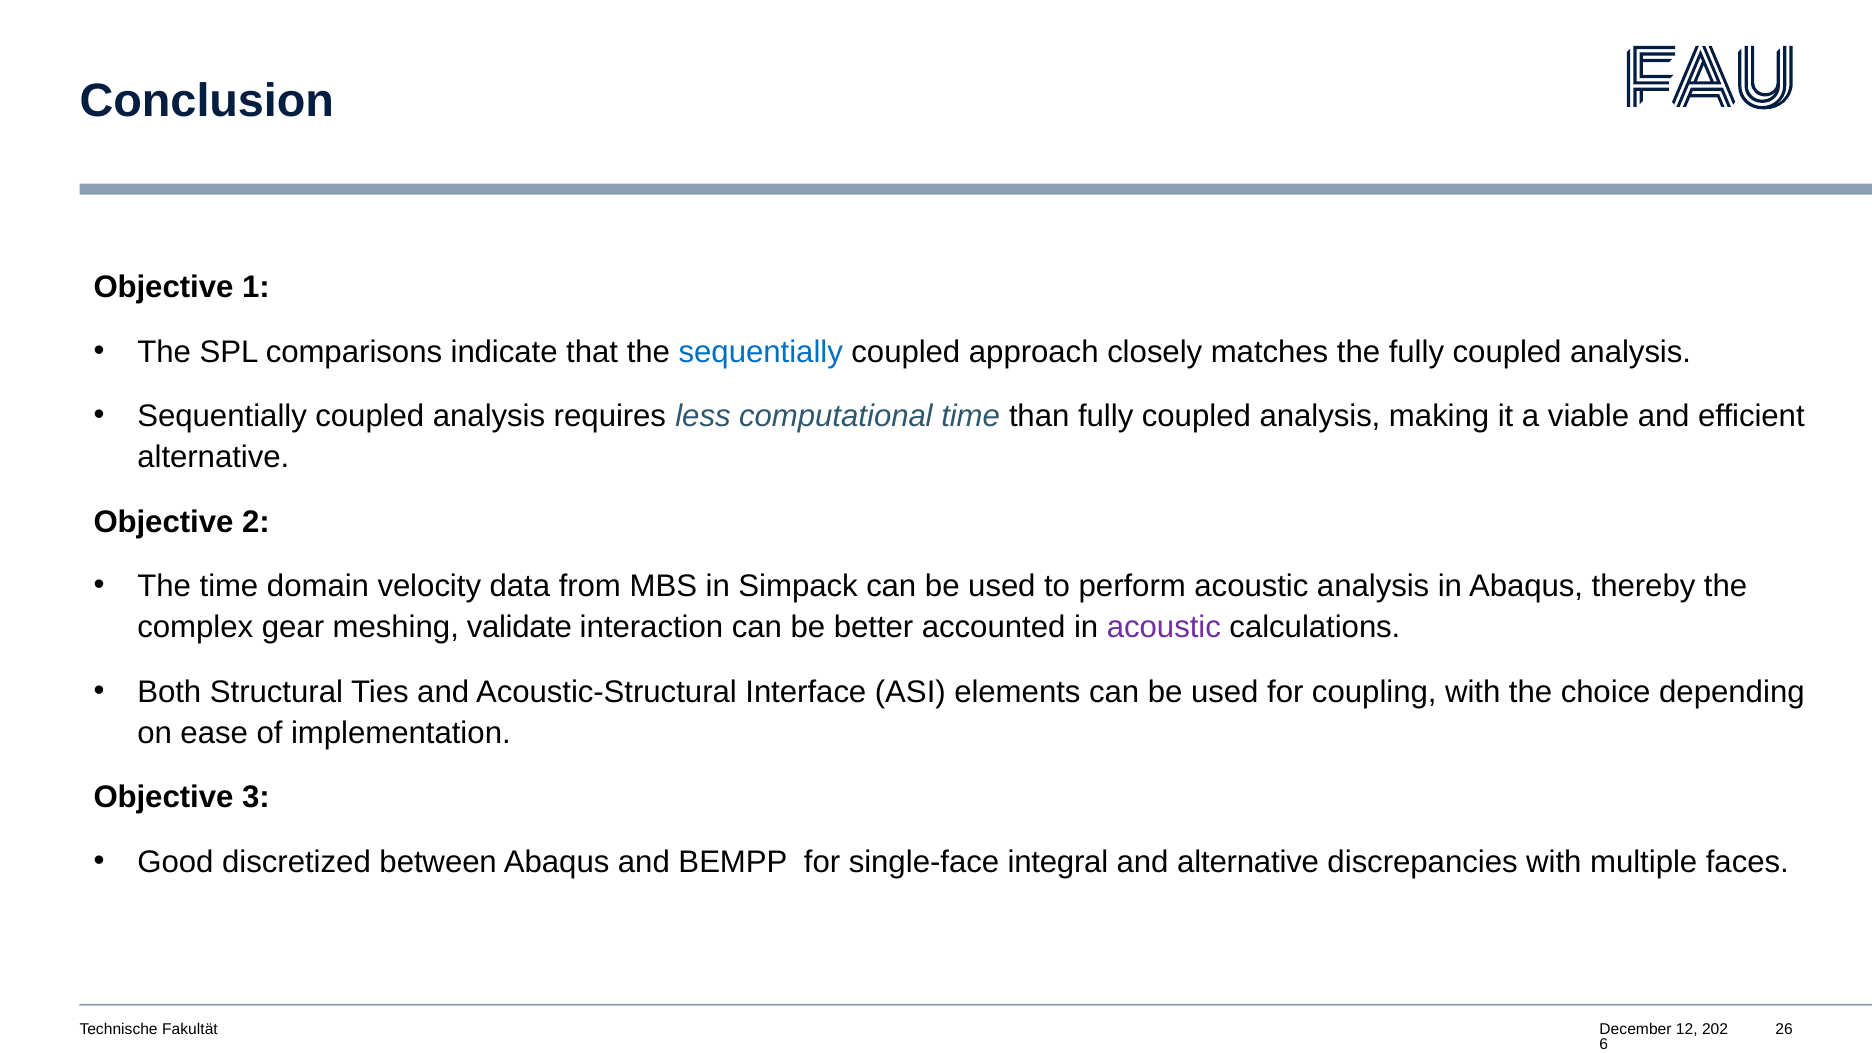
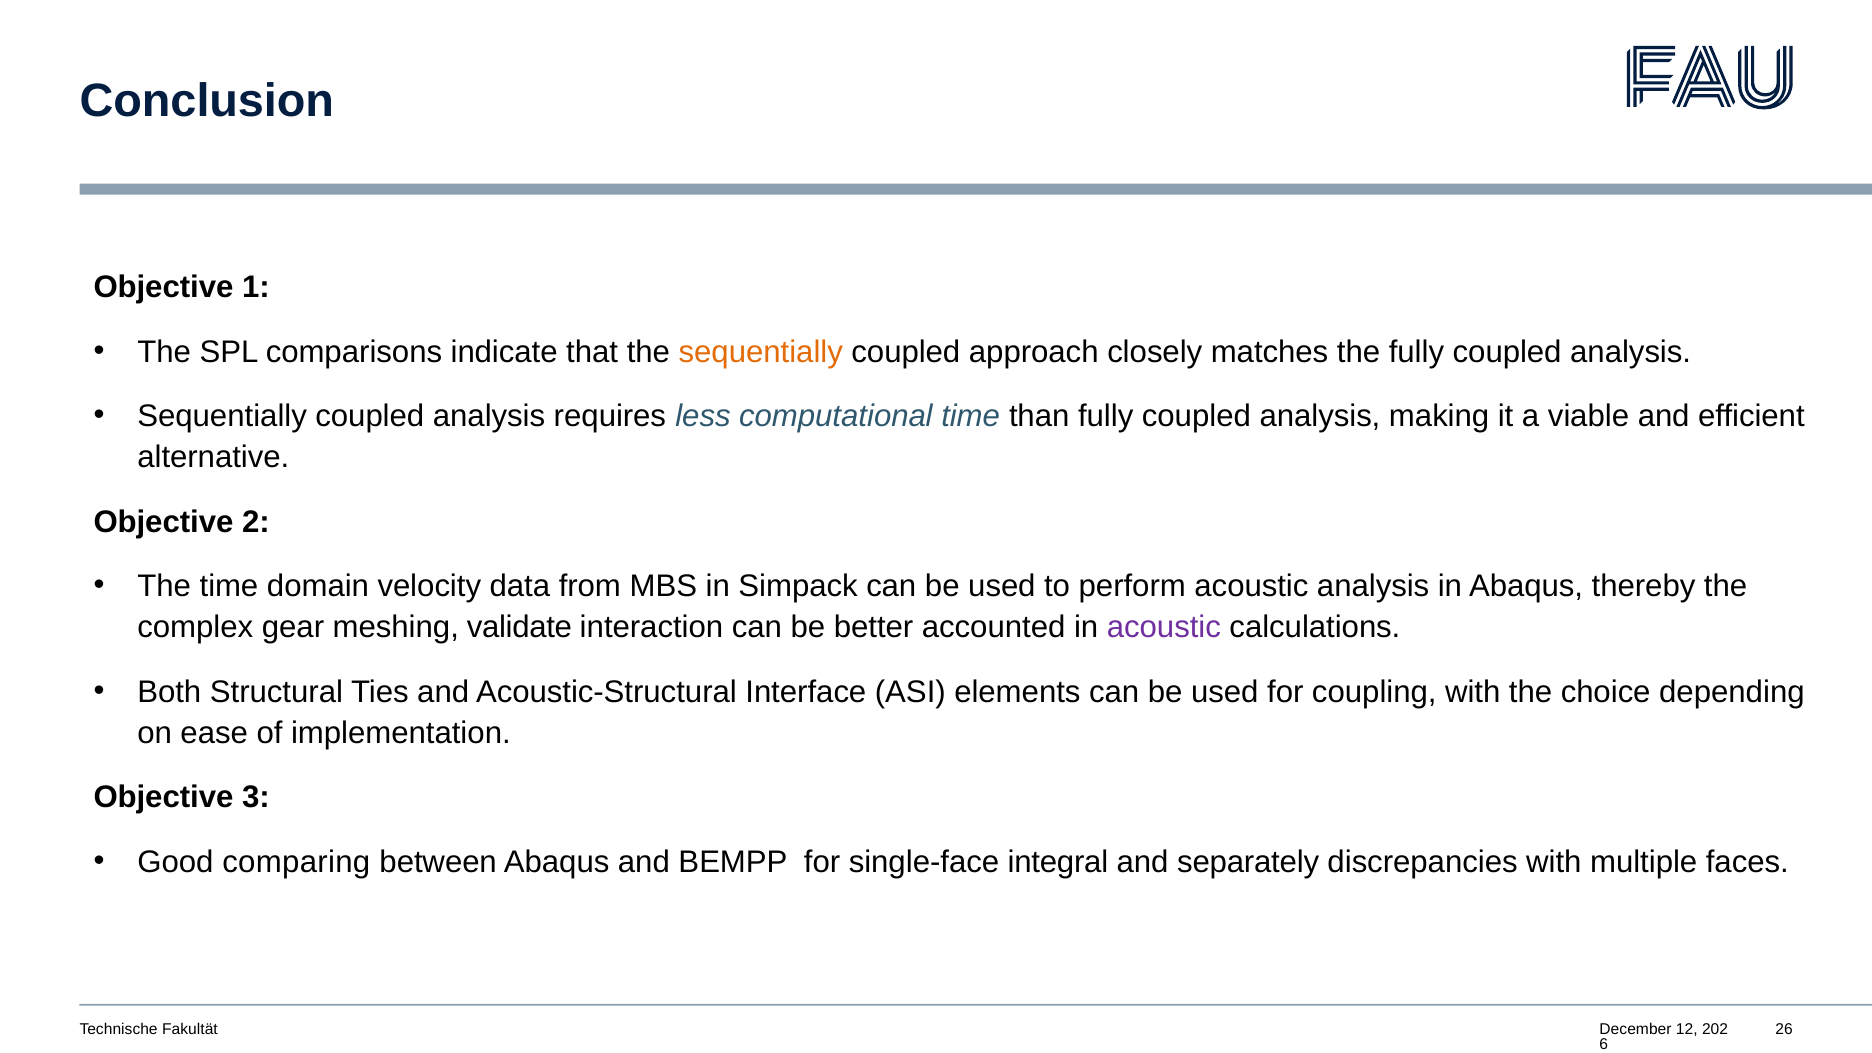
sequentially at (761, 352) colour: blue -> orange
discretized: discretized -> comparing
and alternative: alternative -> separately
